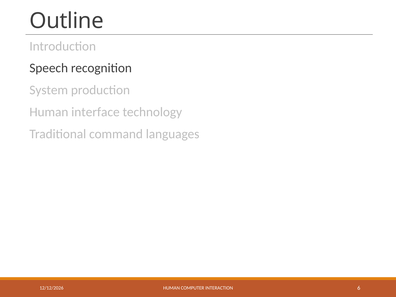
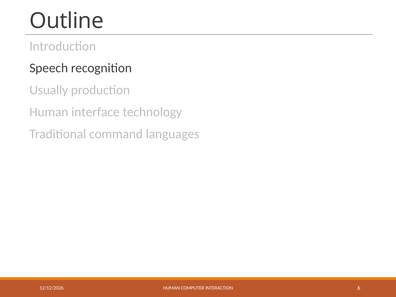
System: System -> Usually
